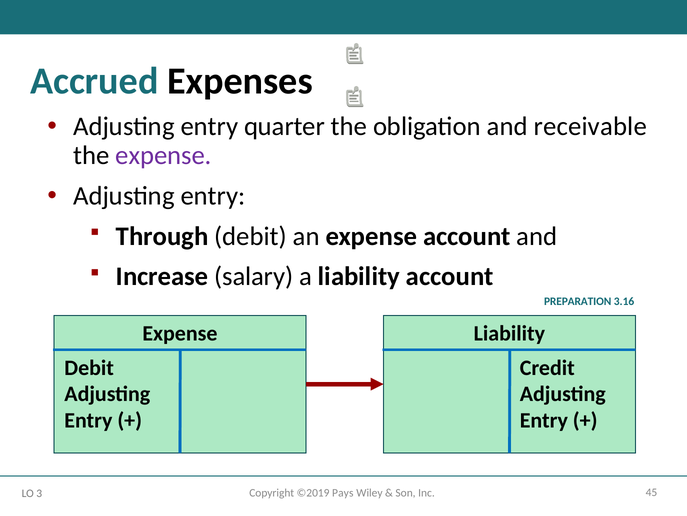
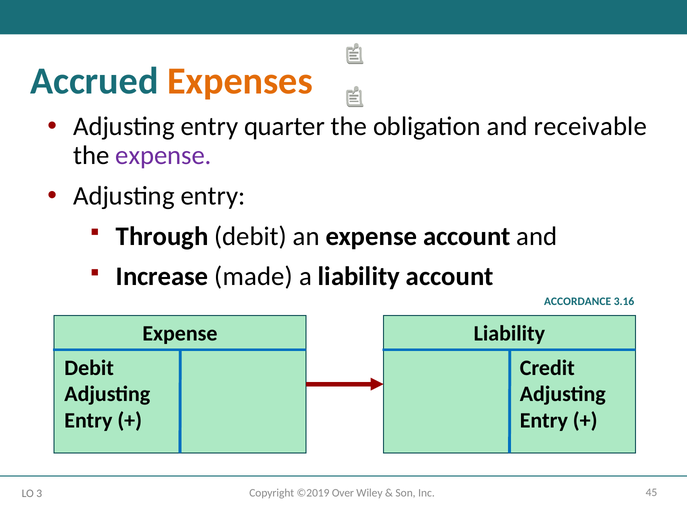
Expenses colour: black -> orange
salary: salary -> made
PREPARATION: PREPARATION -> ACCORDANCE
Pays: Pays -> Over
